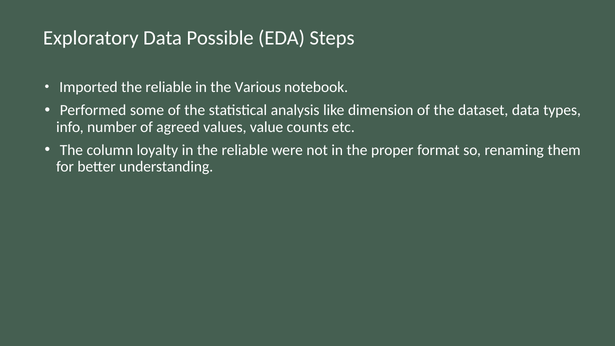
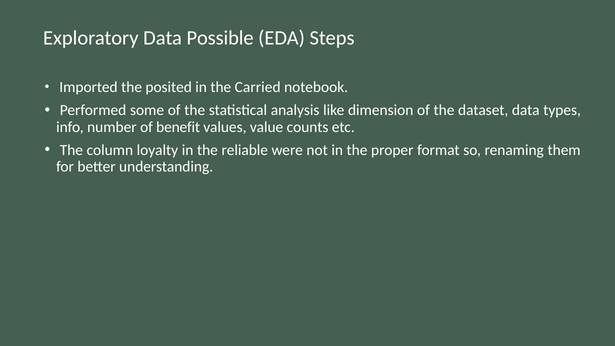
Imported the reliable: reliable -> posited
Various: Various -> Carried
agreed: agreed -> benefit
